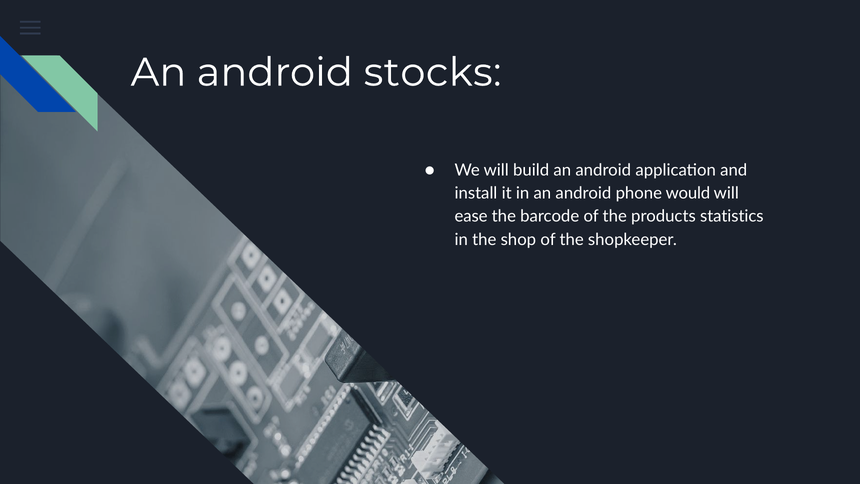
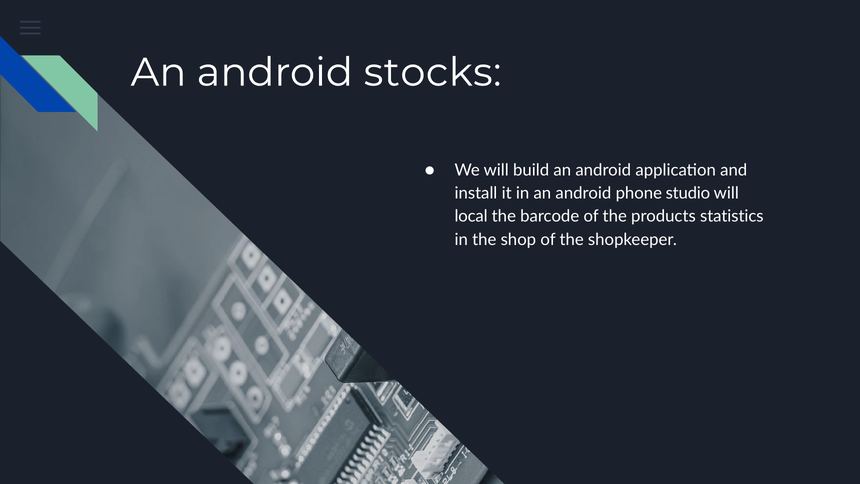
would: would -> studio
ease: ease -> local
